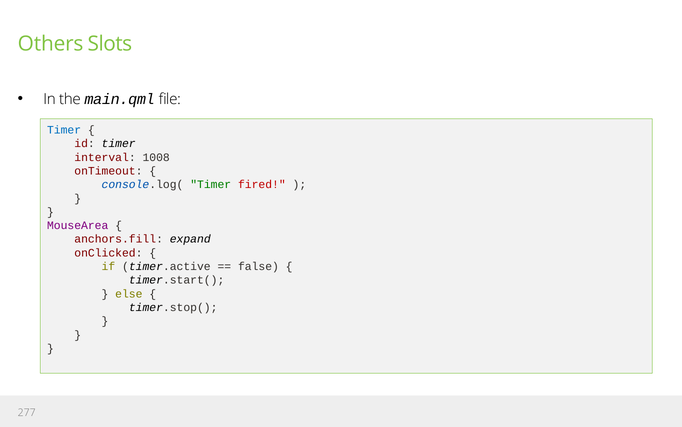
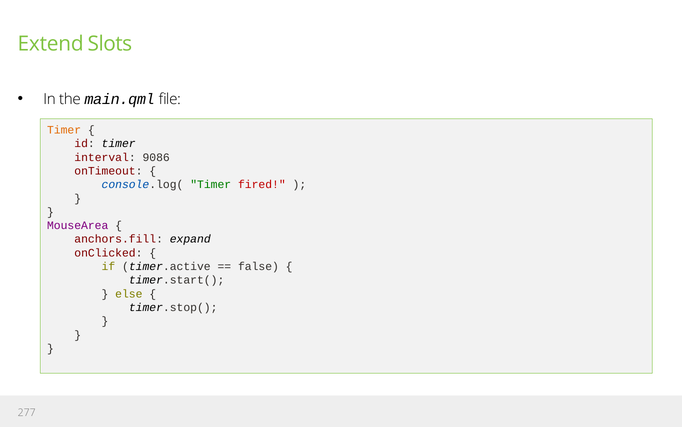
Others: Others -> Extend
Timer at (64, 130) colour: blue -> orange
1008: 1008 -> 9086
